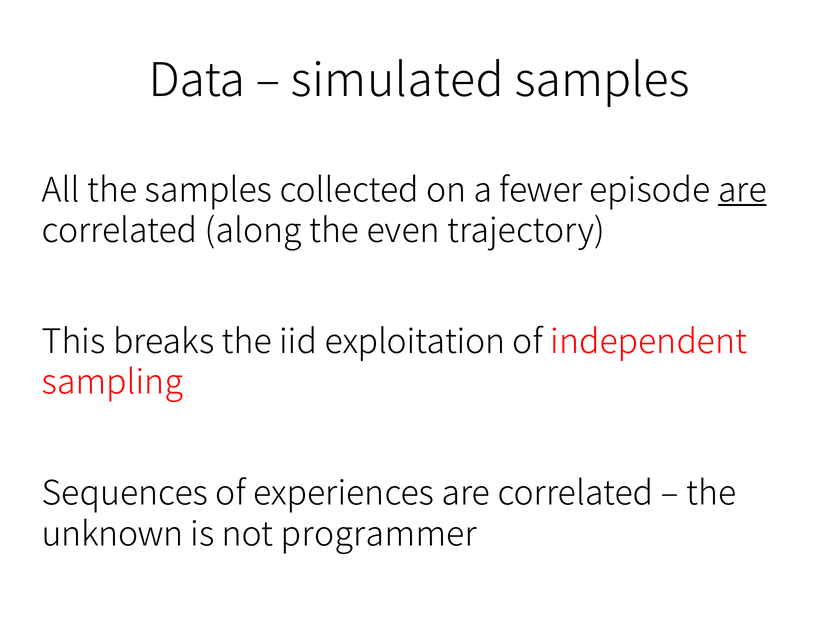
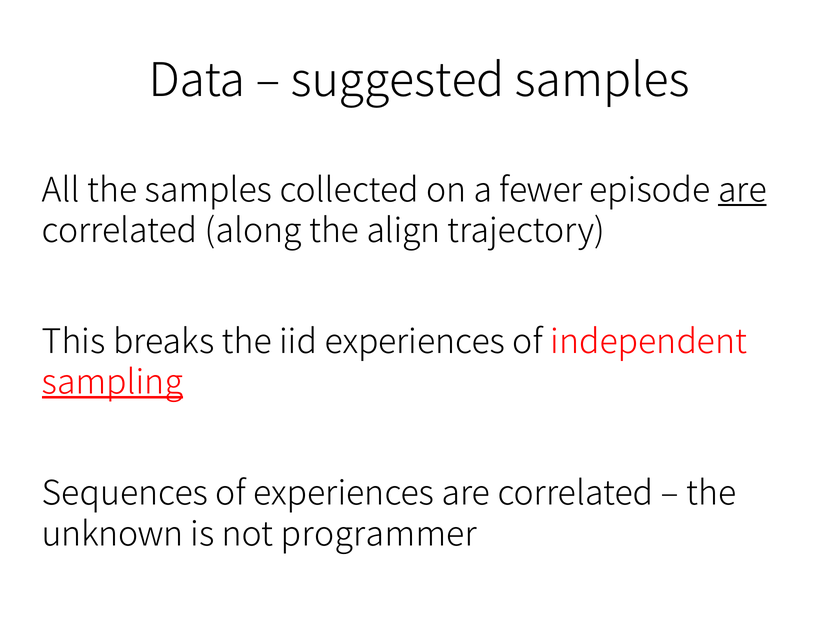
simulated: simulated -> suggested
even: even -> align
iid exploitation: exploitation -> experiences
sampling underline: none -> present
